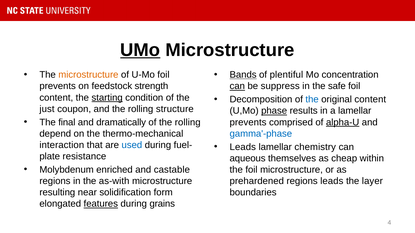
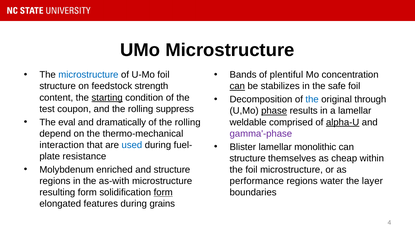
UMo underline: present -> none
microstructure at (88, 75) colour: orange -> blue
Bands underline: present -> none
prevents at (58, 86): prevents -> structure
suppress: suppress -> stabilizes
original content: content -> through
just: just -> test
structure: structure -> suppress
final: final -> eval
prevents at (248, 122): prevents -> weldable
gamma'-phase colour: blue -> purple
Leads at (243, 147): Leads -> Blister
chemistry: chemistry -> monolithic
aqueous at (248, 159): aqueous -> structure
and castable: castable -> structure
prehardened: prehardened -> performance
regions leads: leads -> water
resulting near: near -> form
form at (163, 193) underline: none -> present
features underline: present -> none
